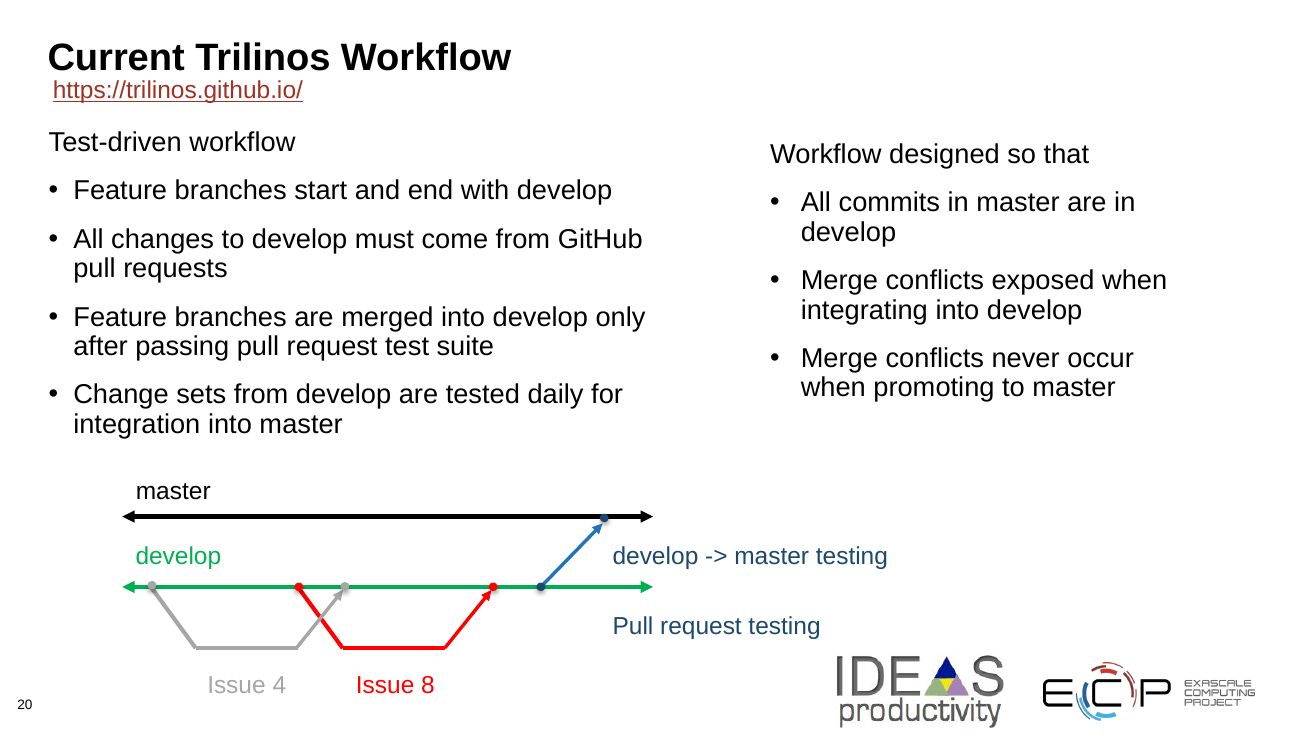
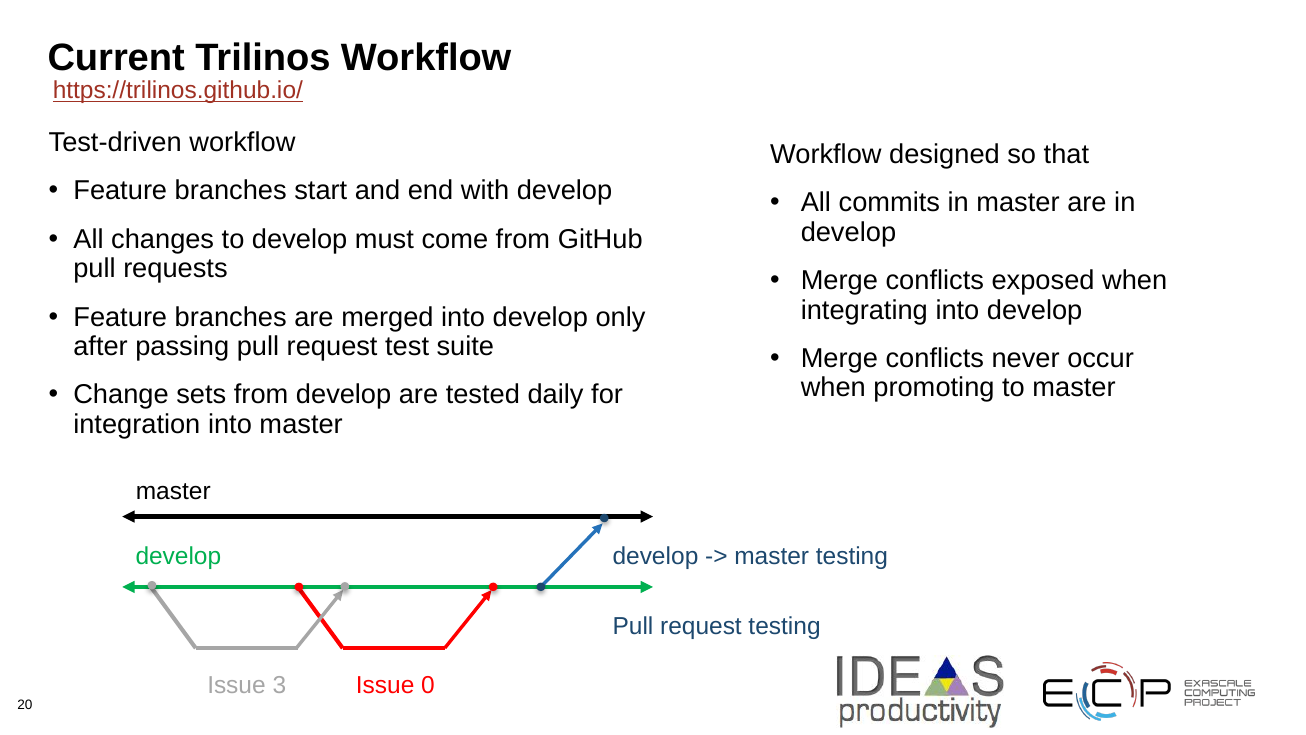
4: 4 -> 3
8: 8 -> 0
